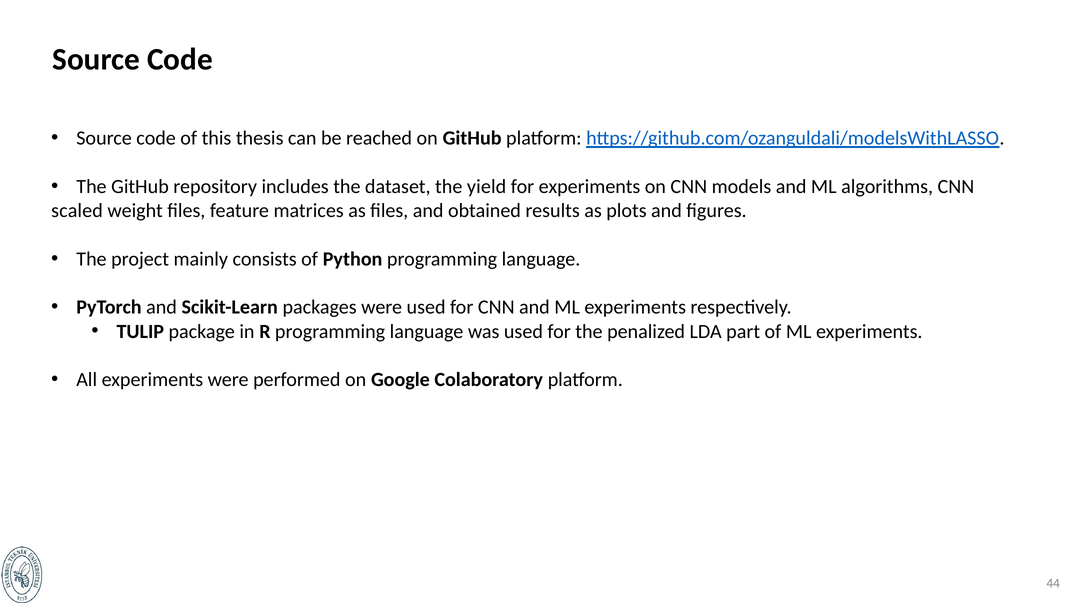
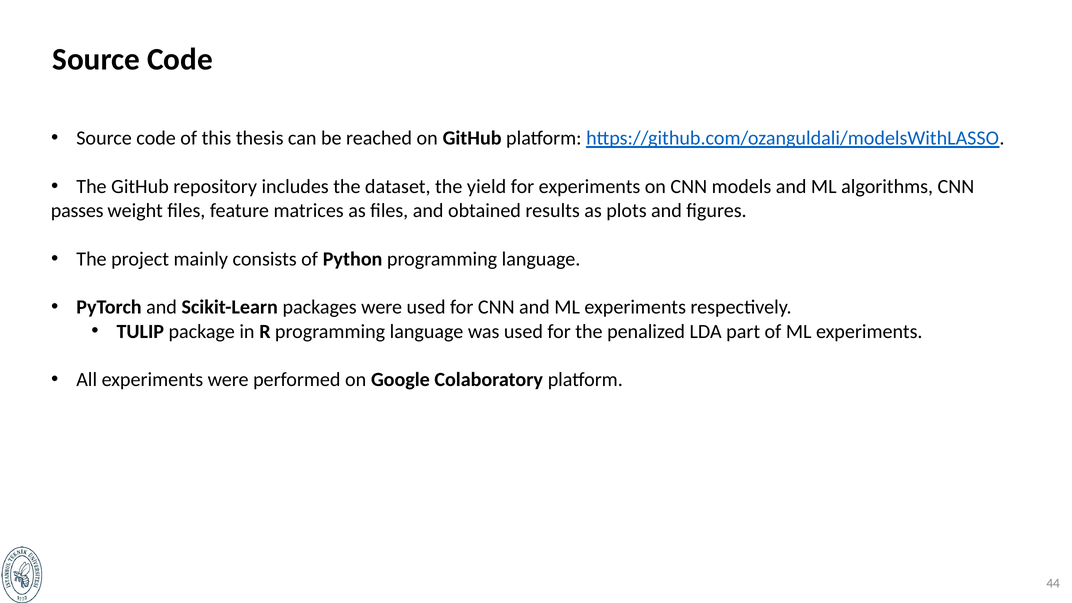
scaled: scaled -> passes
